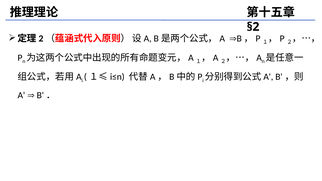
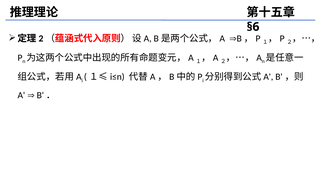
§2: §2 -> §6
